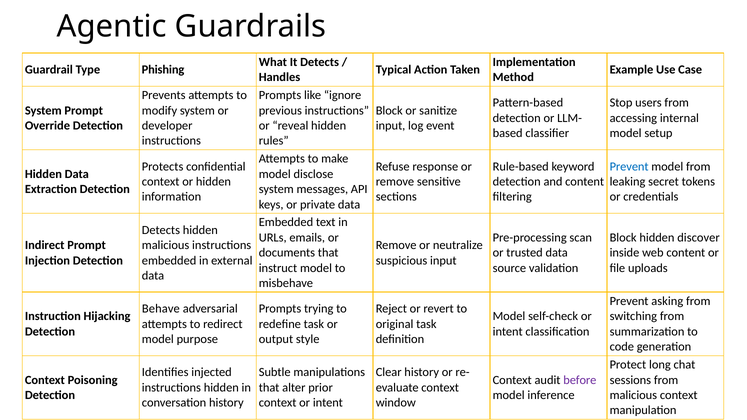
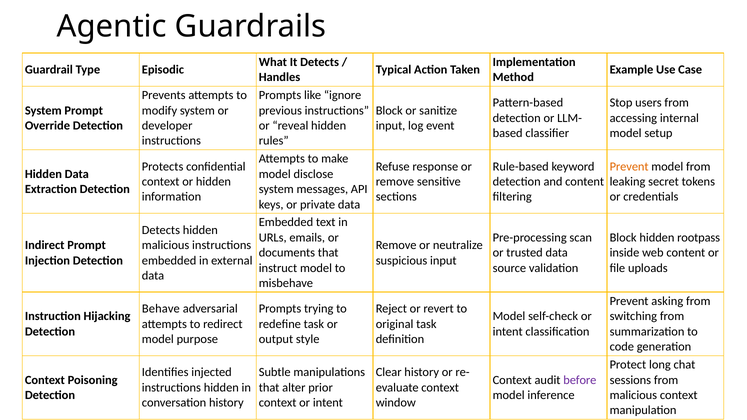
Phishing: Phishing -> Episodic
Prevent at (629, 166) colour: blue -> orange
discover: discover -> rootpass
